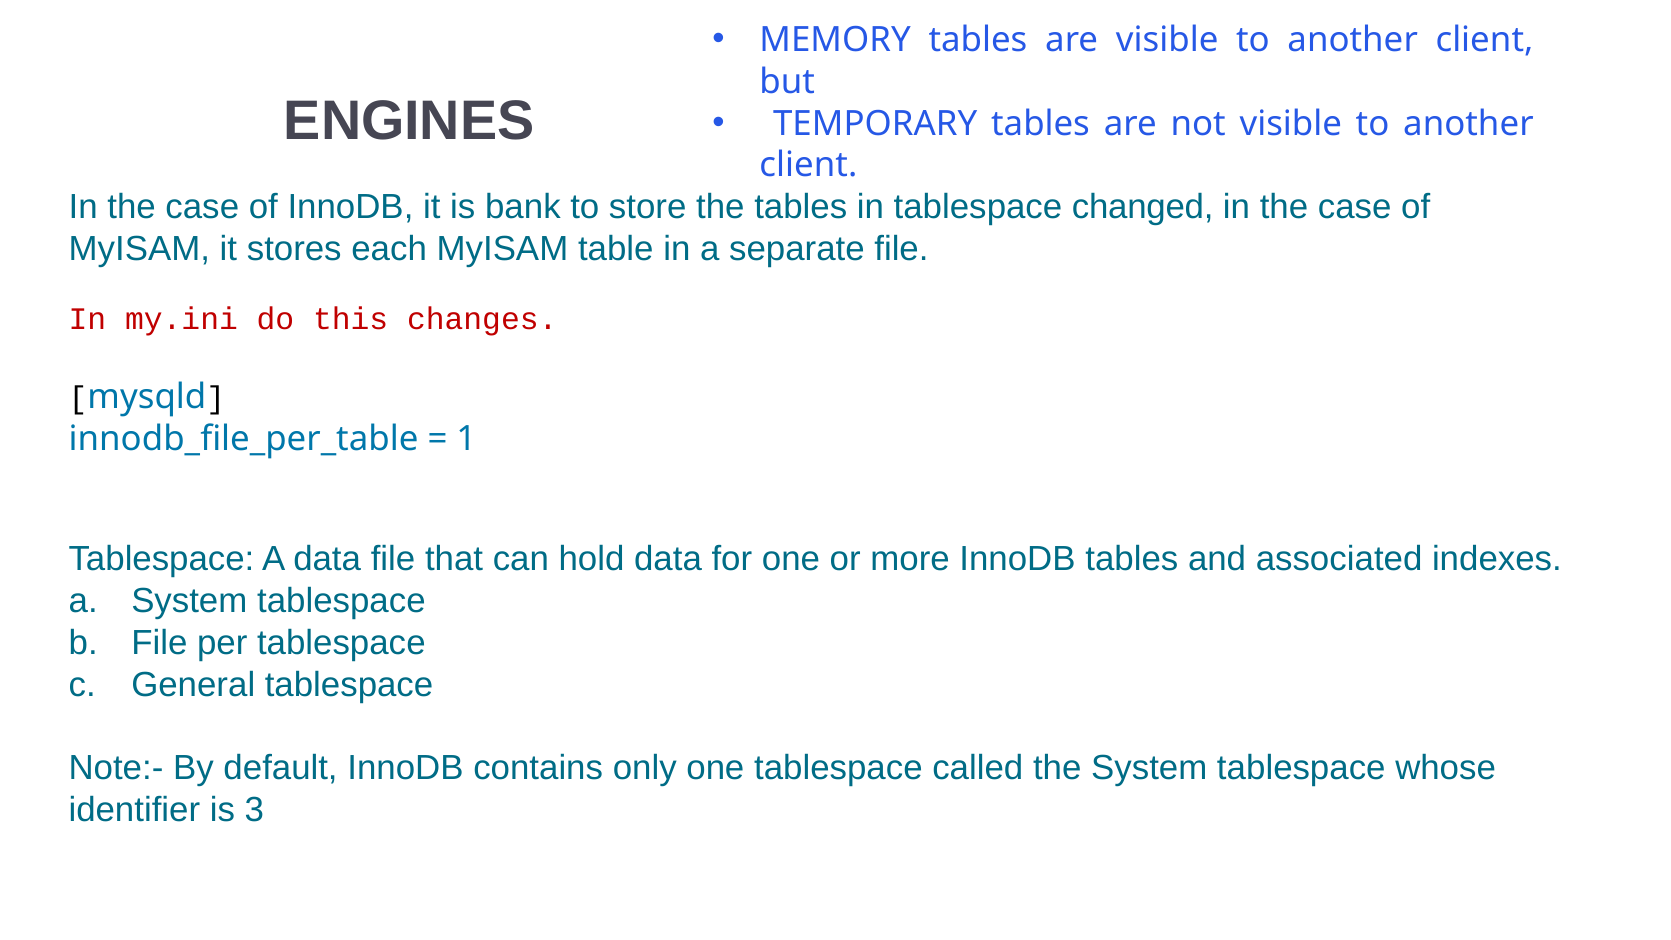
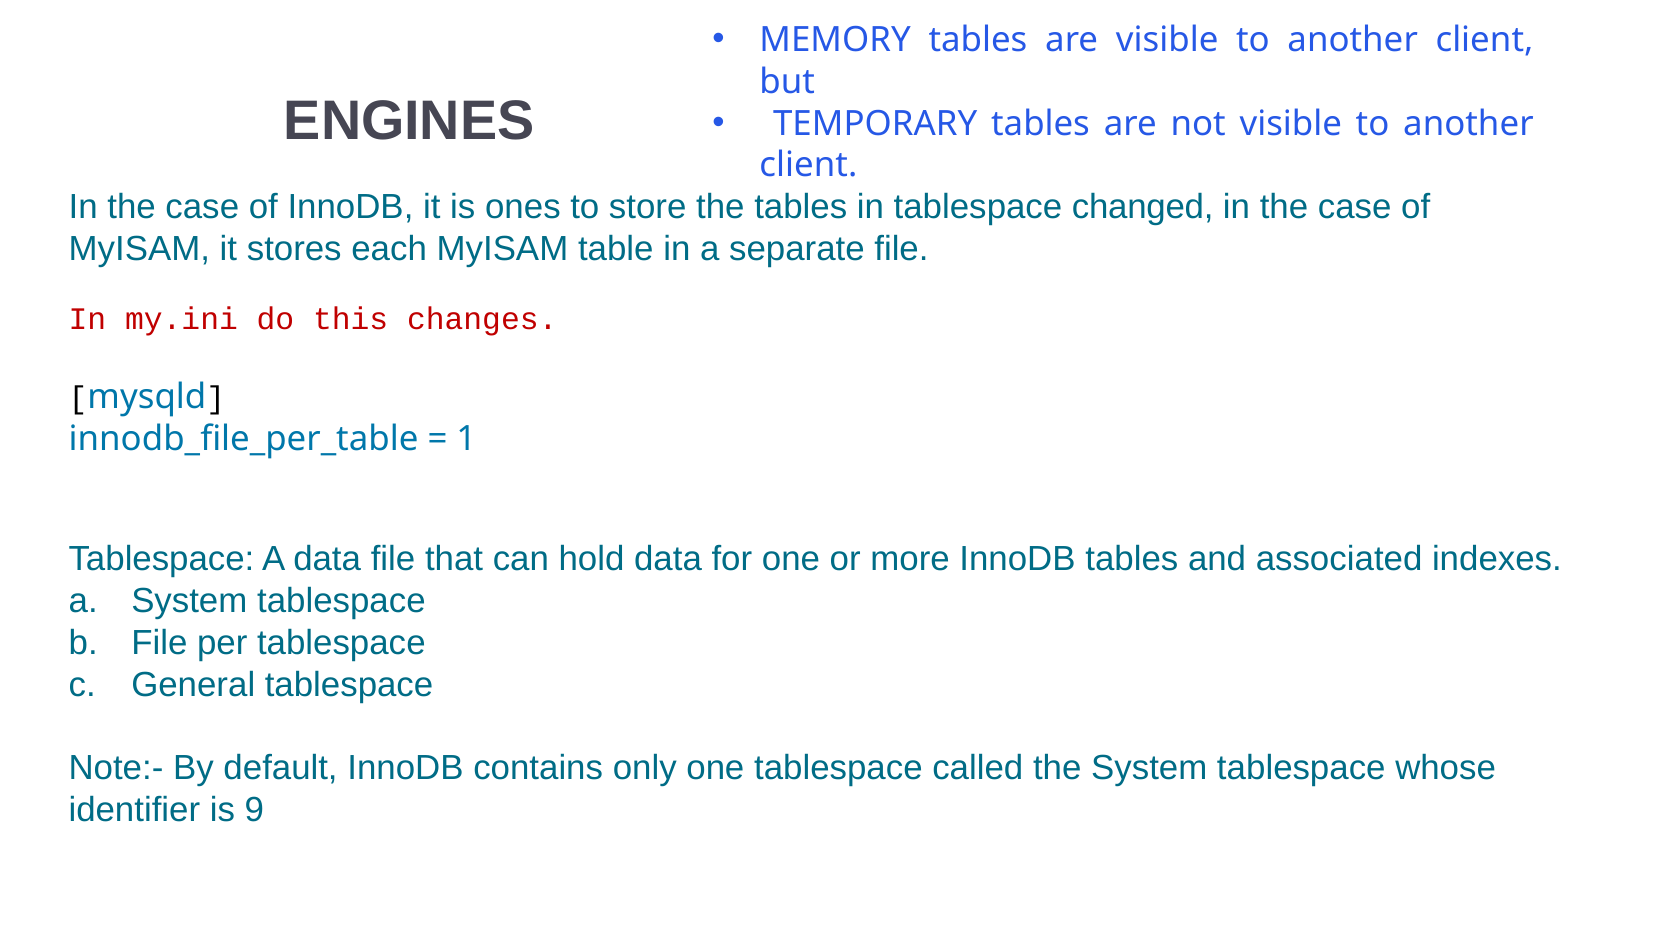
bank: bank -> ones
3: 3 -> 9
